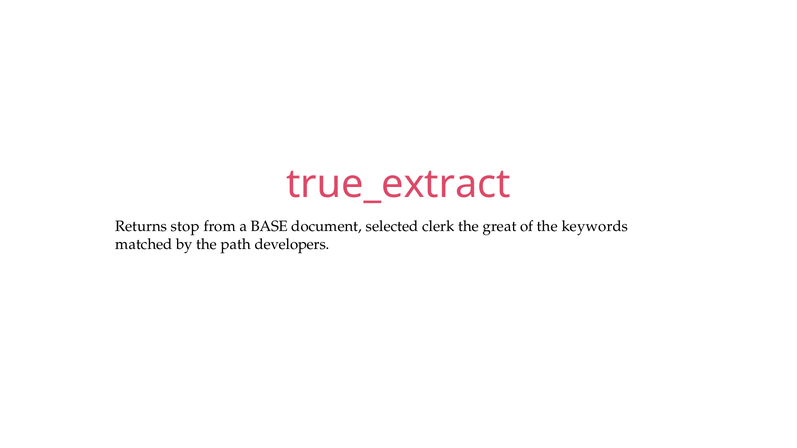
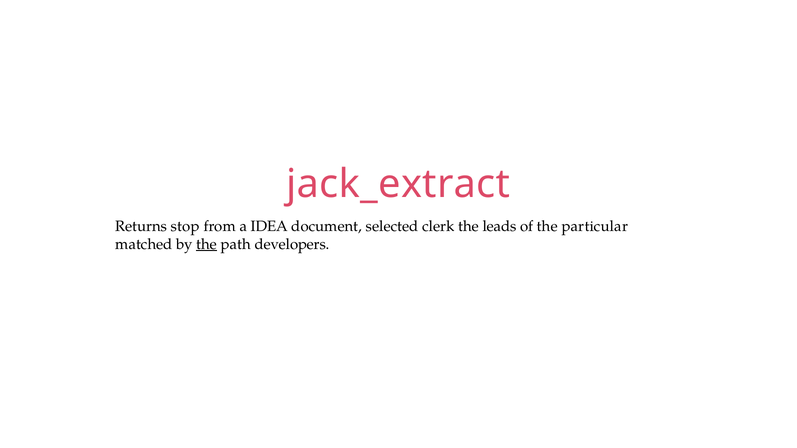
true_extract: true_extract -> jack_extract
BASE: BASE -> IDEA
great: great -> leads
keywords: keywords -> particular
the at (207, 244) underline: none -> present
